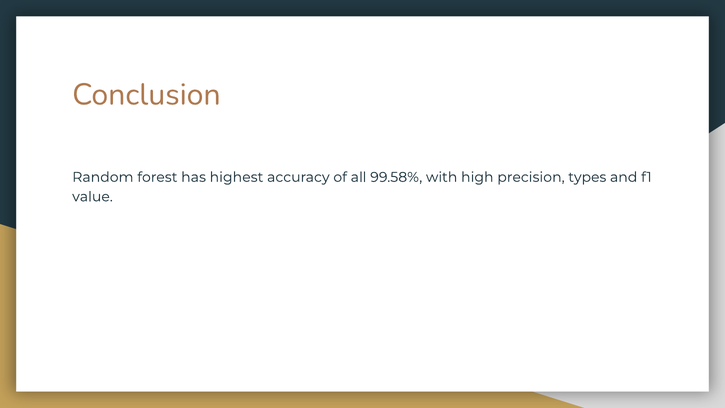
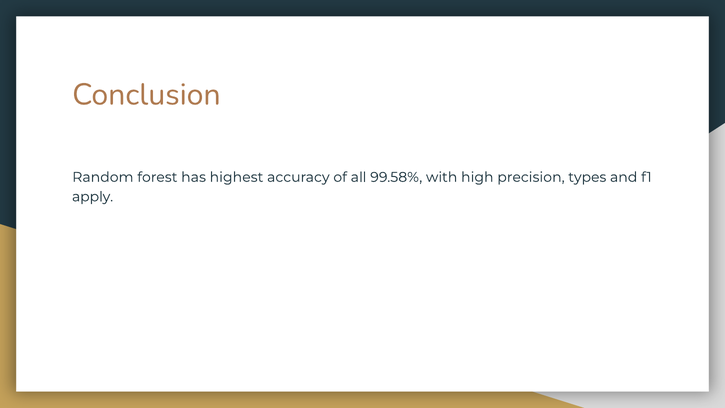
value: value -> apply
